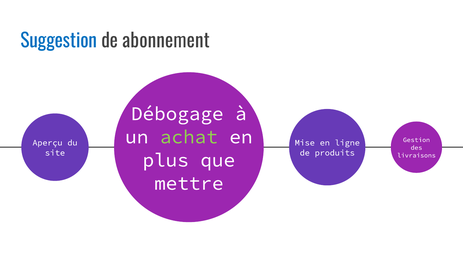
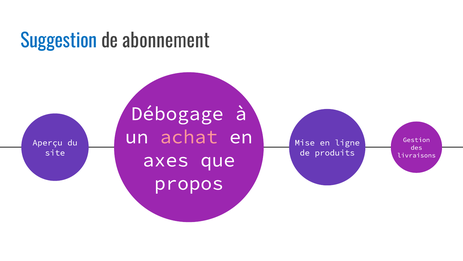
achat colour: light green -> pink
plus: plus -> axes
mettre: mettre -> propos
